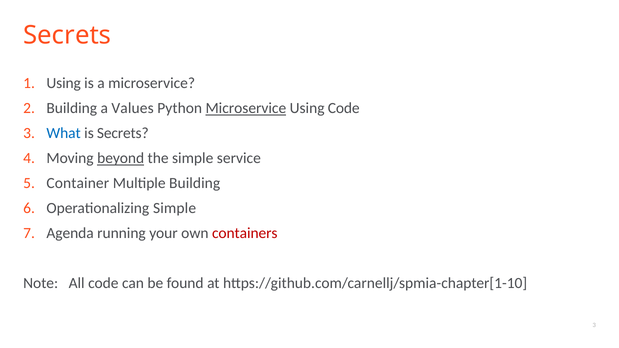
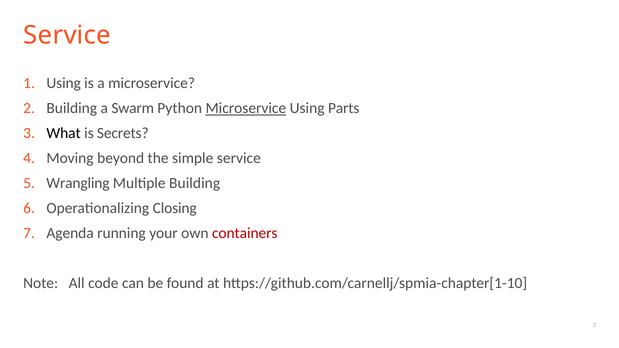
Secrets at (67, 35): Secrets -> Service
Values: Values -> Swarm
Using Code: Code -> Parts
What colour: blue -> black
beyond underline: present -> none
Container: Container -> Wrangling
Operationalizing Simple: Simple -> Closing
